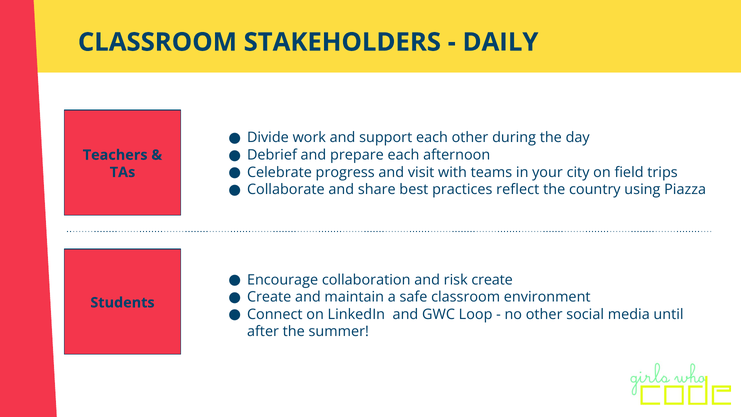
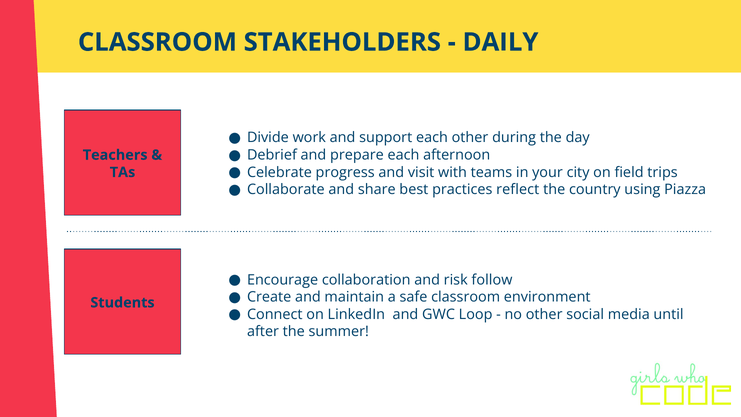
risk create: create -> follow
